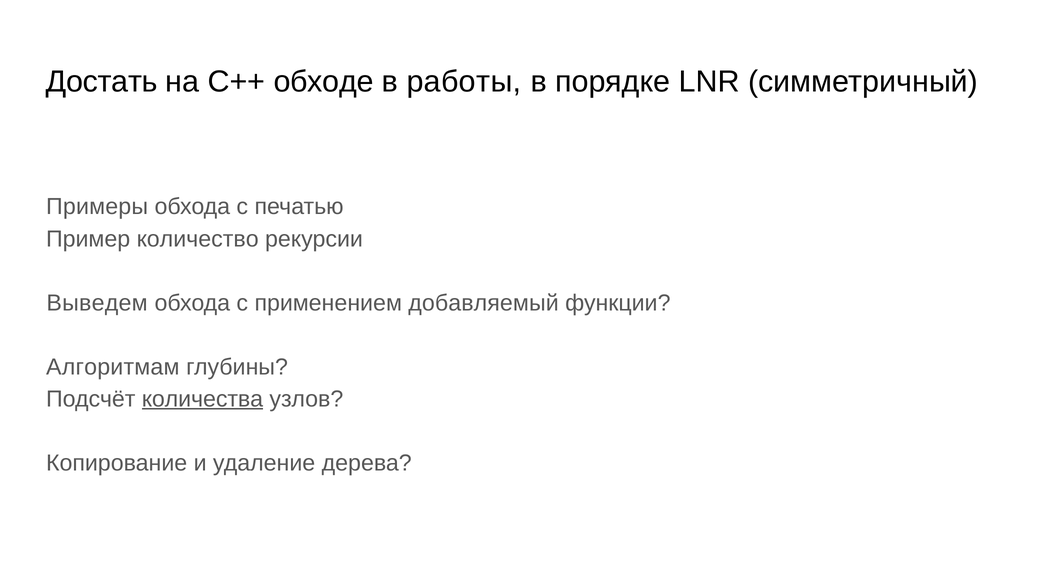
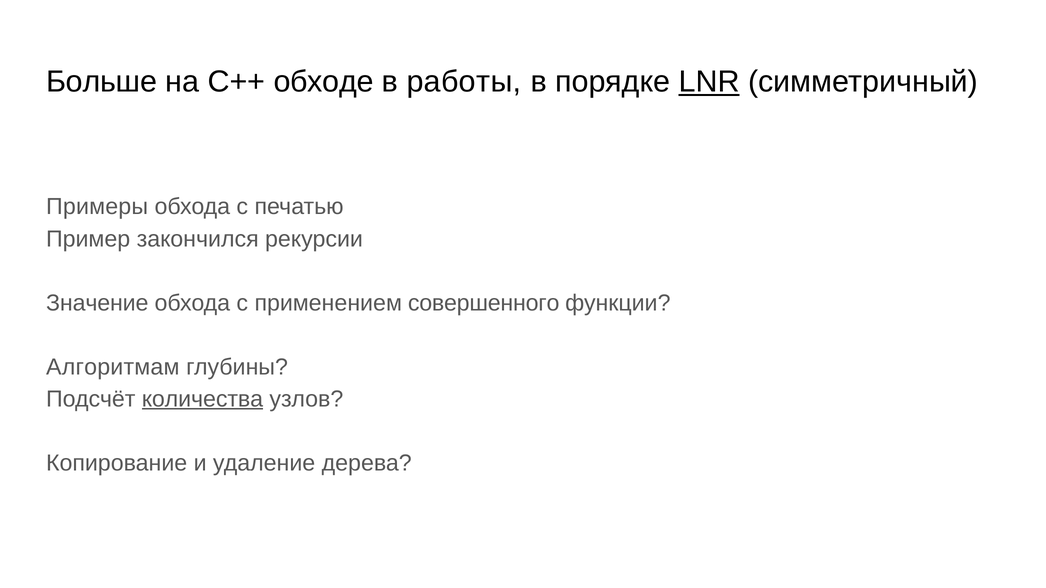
Достать: Достать -> Больше
LNR underline: none -> present
количество: количество -> закончился
Выведем: Выведем -> Значение
добавляемый: добавляемый -> совершенного
